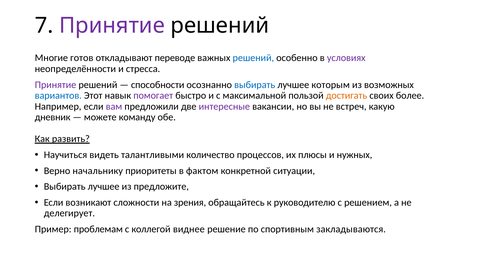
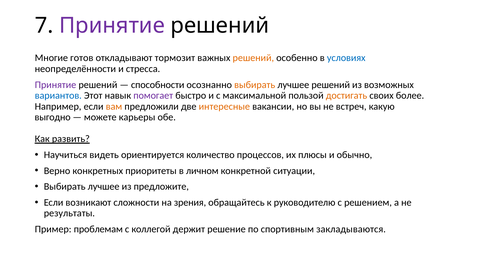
переводе: переводе -> тормозит
решений at (253, 58) colour: blue -> orange
условиях colour: purple -> blue
выбирать at (255, 85) colour: blue -> orange
лучшее которым: которым -> решений
вам colour: purple -> orange
интересные colour: purple -> orange
дневник: дневник -> выгодно
команду: команду -> карьеры
талантливыми: талантливыми -> ориентируется
нужных: нужных -> обычно
начальнику: начальнику -> конкретных
фактом: фактом -> личном
делегирует: делегирует -> результаты
виднее: виднее -> держит
